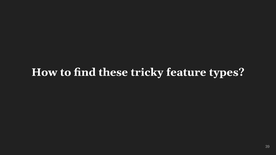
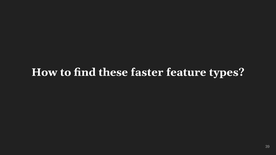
tricky: tricky -> faster
